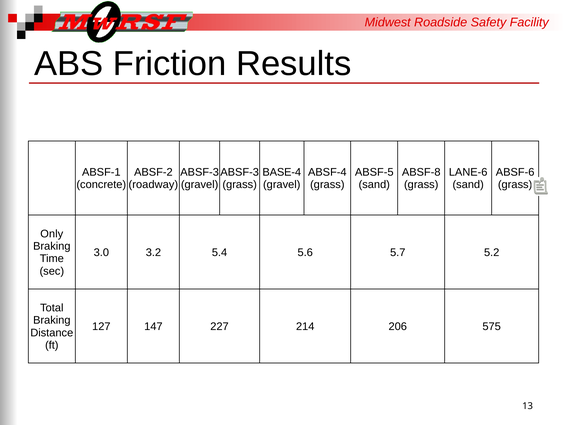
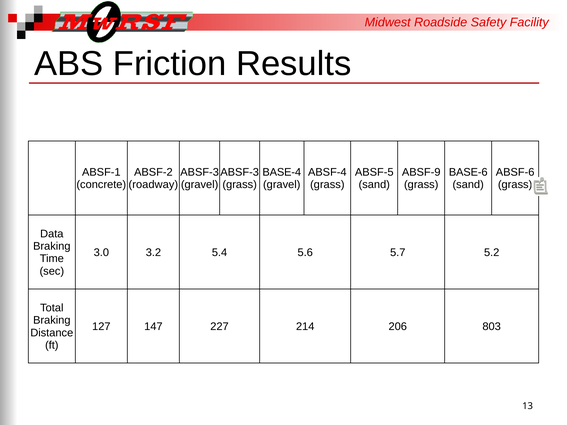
ABSF-8: ABSF-8 -> ABSF-9
LANE-6: LANE-6 -> BASE-6
Only: Only -> Data
575: 575 -> 803
